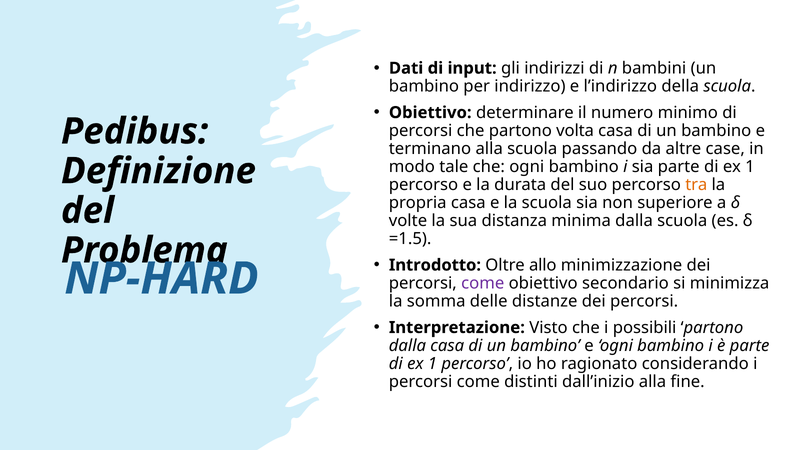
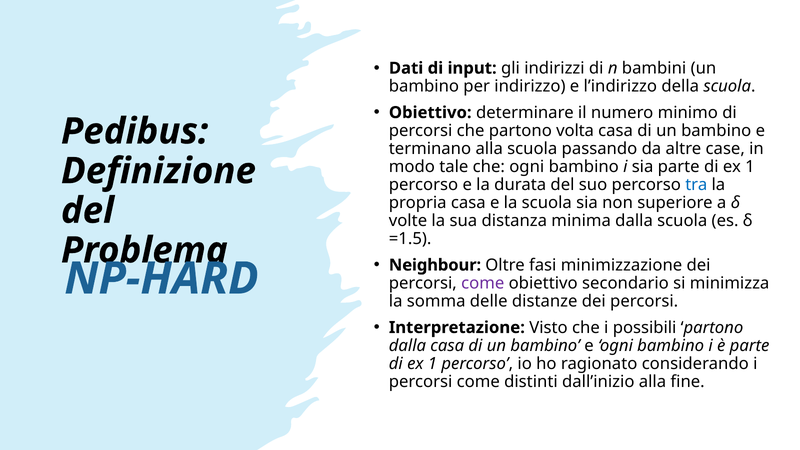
tra colour: orange -> blue
Introdotto: Introdotto -> Neighbour
allo: allo -> fasi
